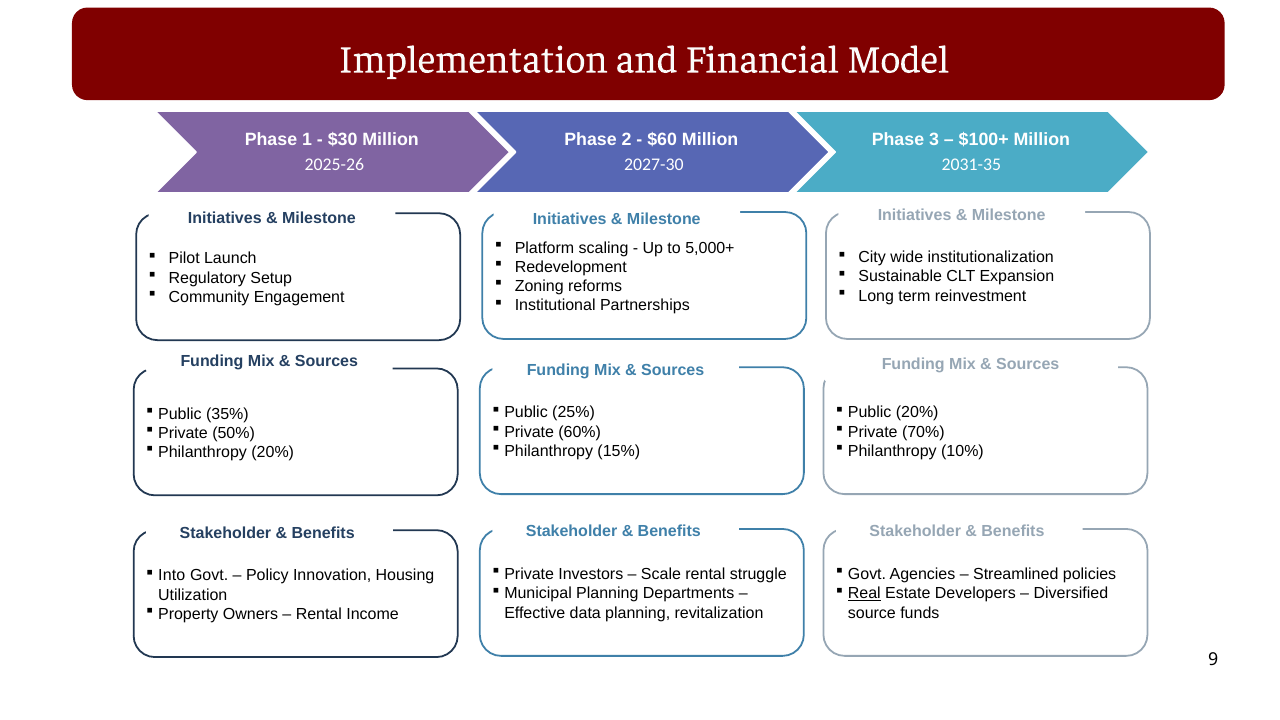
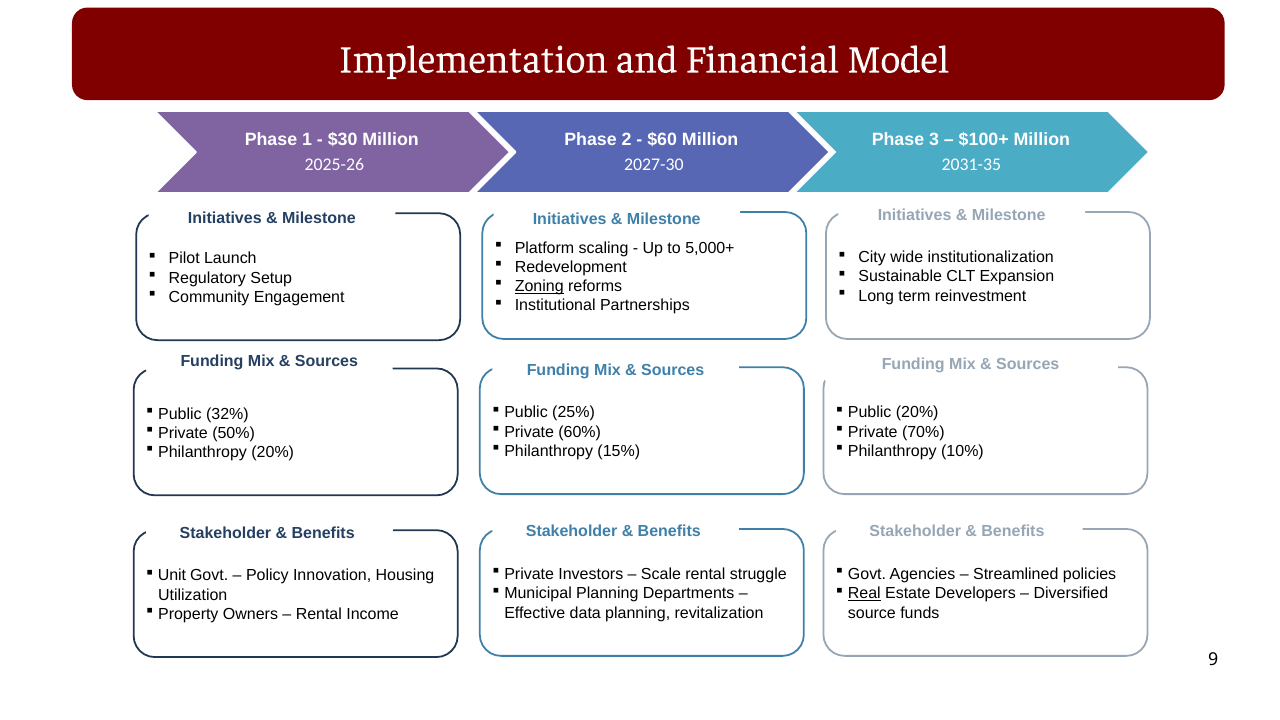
Zoning underline: none -> present
35%: 35% -> 32%
Into: Into -> Unit
